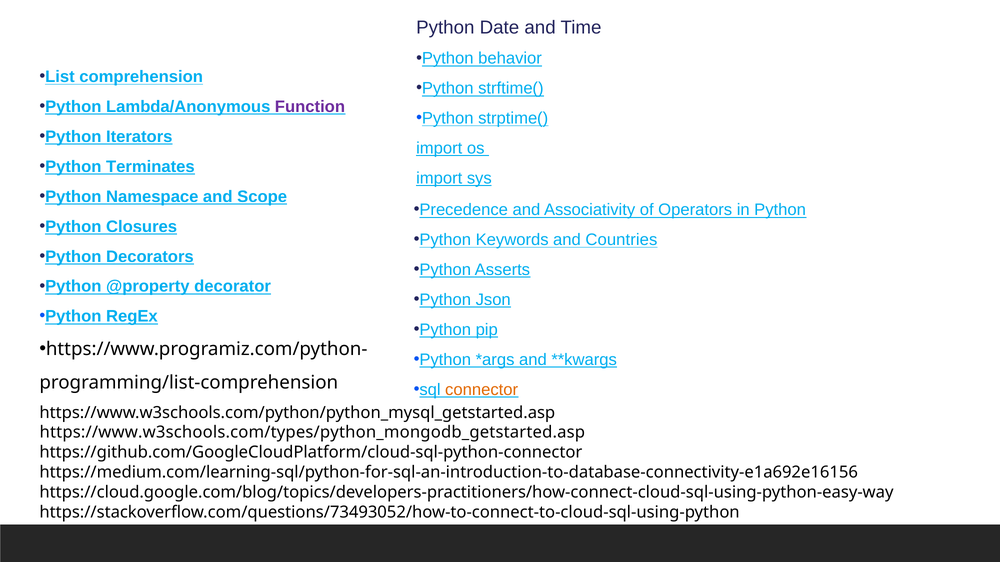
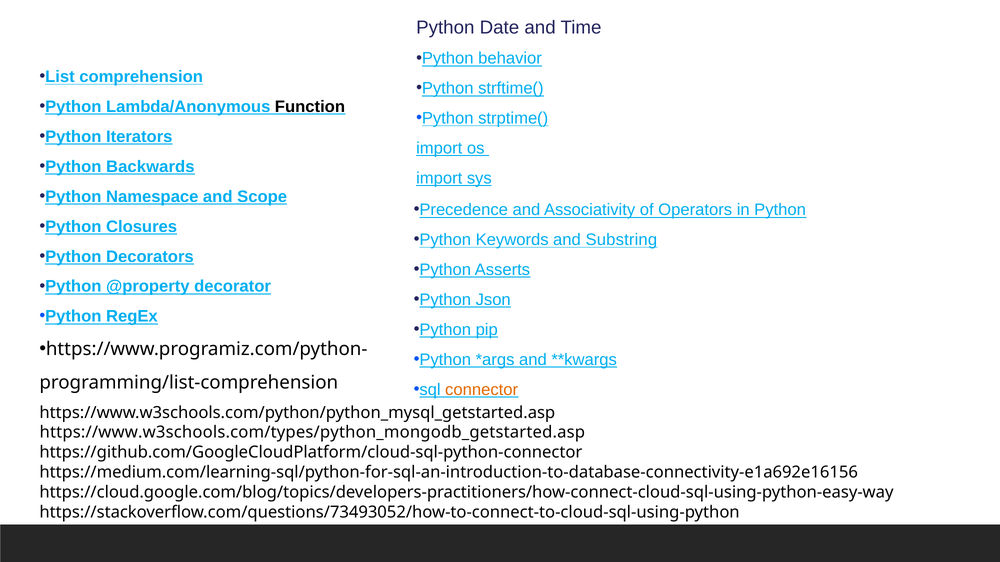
Function colour: purple -> black
Terminates: Terminates -> Backwards
Countries: Countries -> Substring
